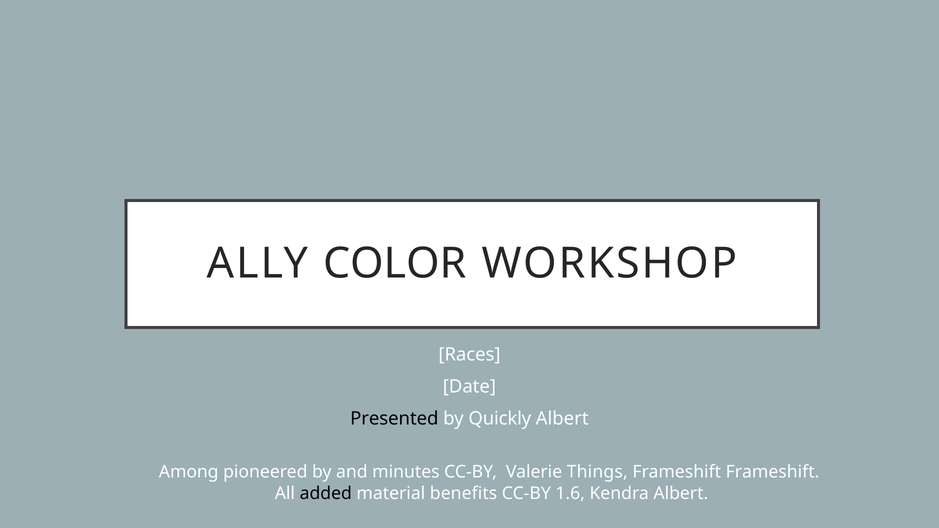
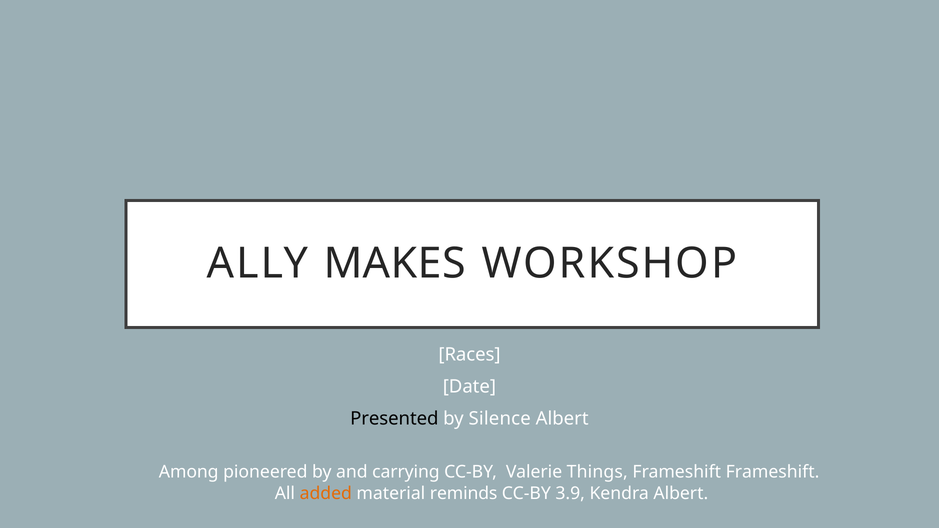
COLOR: COLOR -> MAKES
Quickly: Quickly -> Silence
minutes: minutes -> carrying
added colour: black -> orange
benefits: benefits -> reminds
1.6: 1.6 -> 3.9
